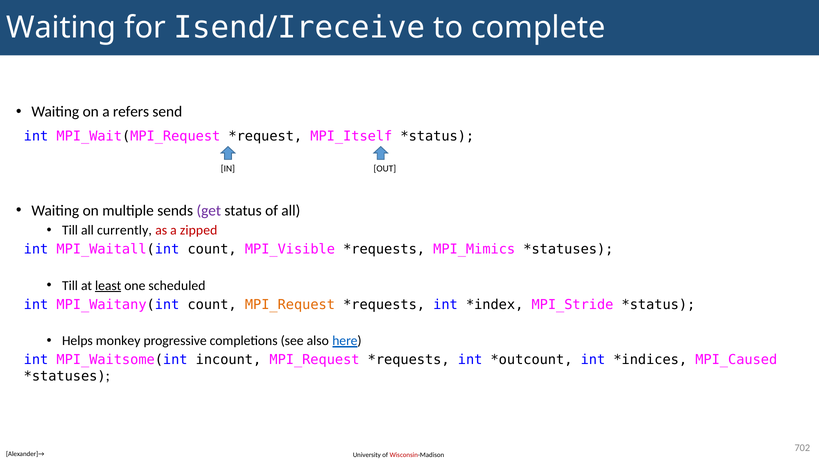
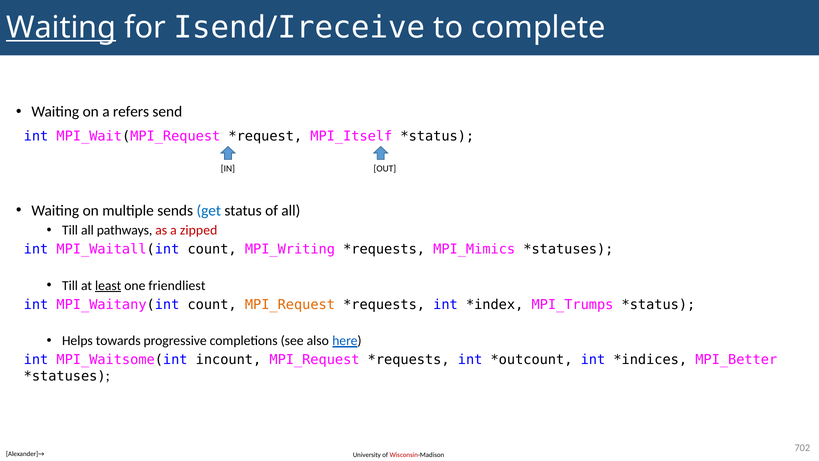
Waiting at (61, 27) underline: none -> present
get colour: purple -> blue
currently: currently -> pathways
MPI_Visible: MPI_Visible -> MPI_Writing
scheduled: scheduled -> friendliest
MPI_Stride: MPI_Stride -> MPI_Trumps
monkey: monkey -> towards
MPI_Caused: MPI_Caused -> MPI_Better
